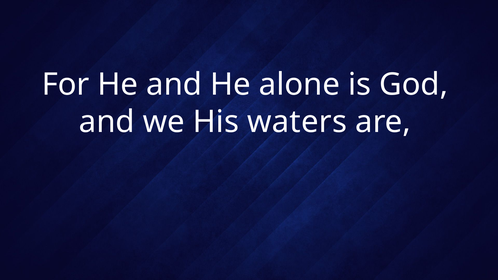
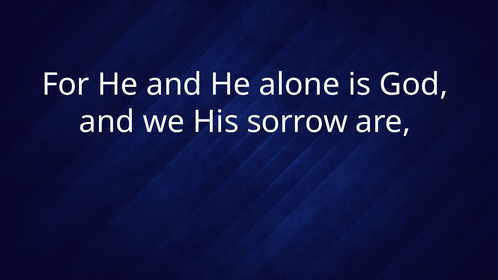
waters: waters -> sorrow
